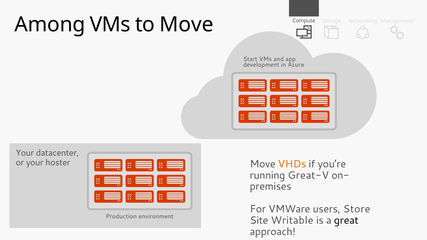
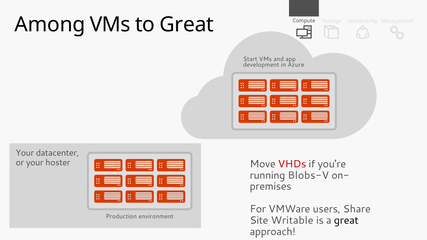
to Move: Move -> Great
VHDs colour: orange -> red
Great-V: Great-V -> Blobs-V
Store: Store -> Share
